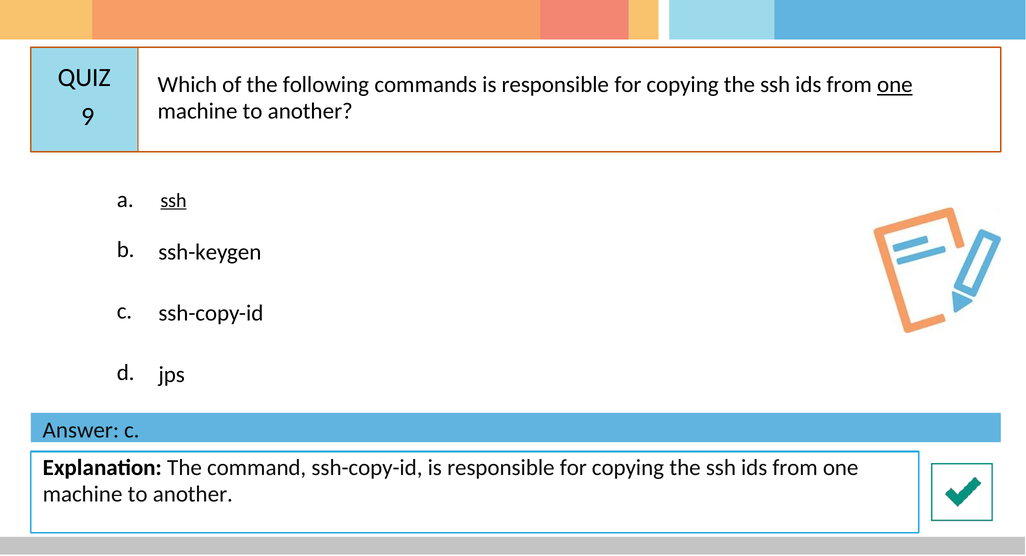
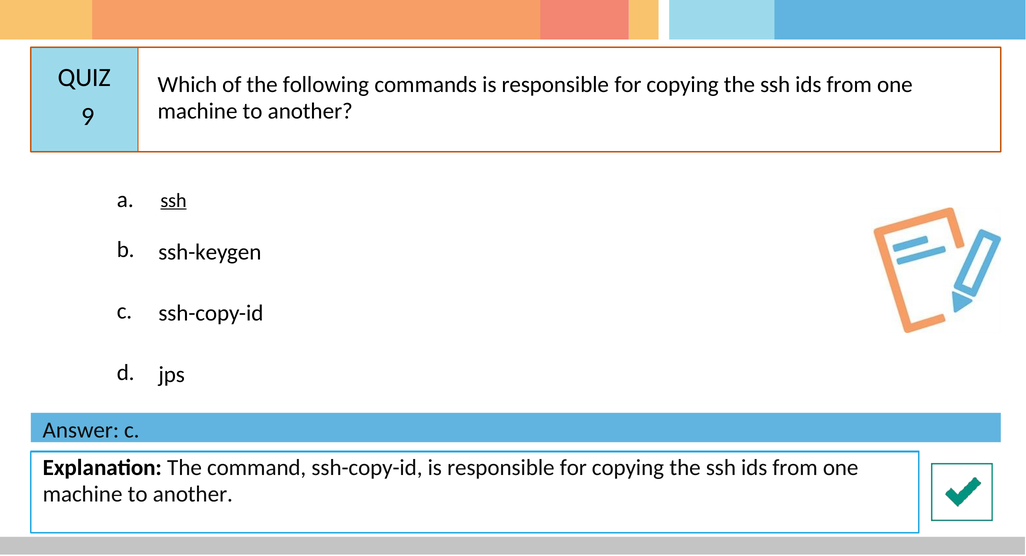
one at (895, 85) underline: present -> none
